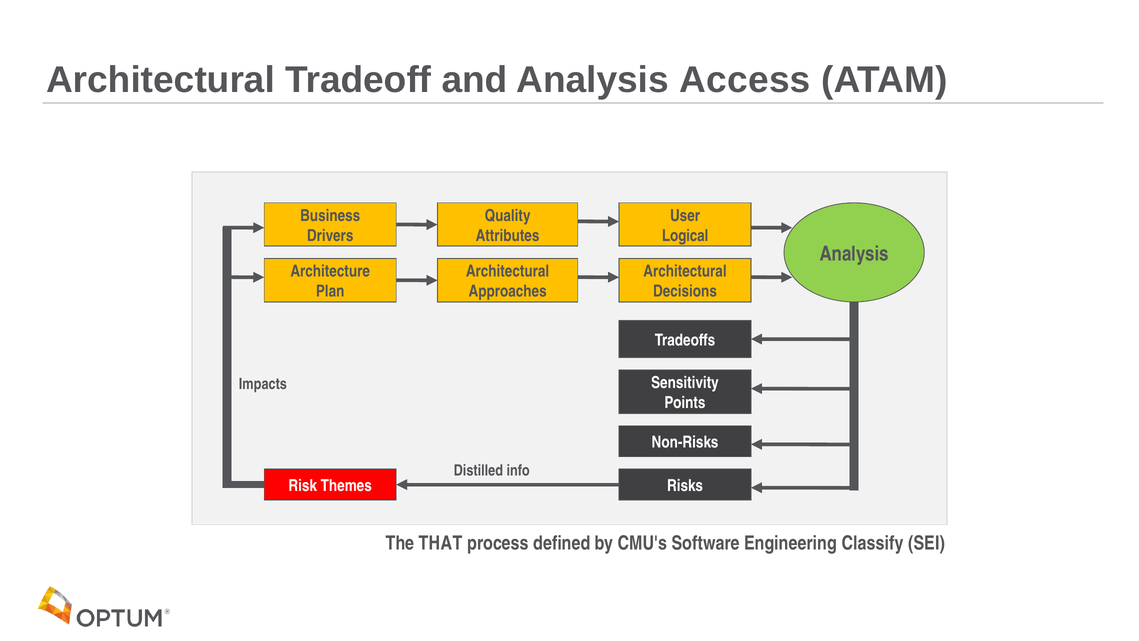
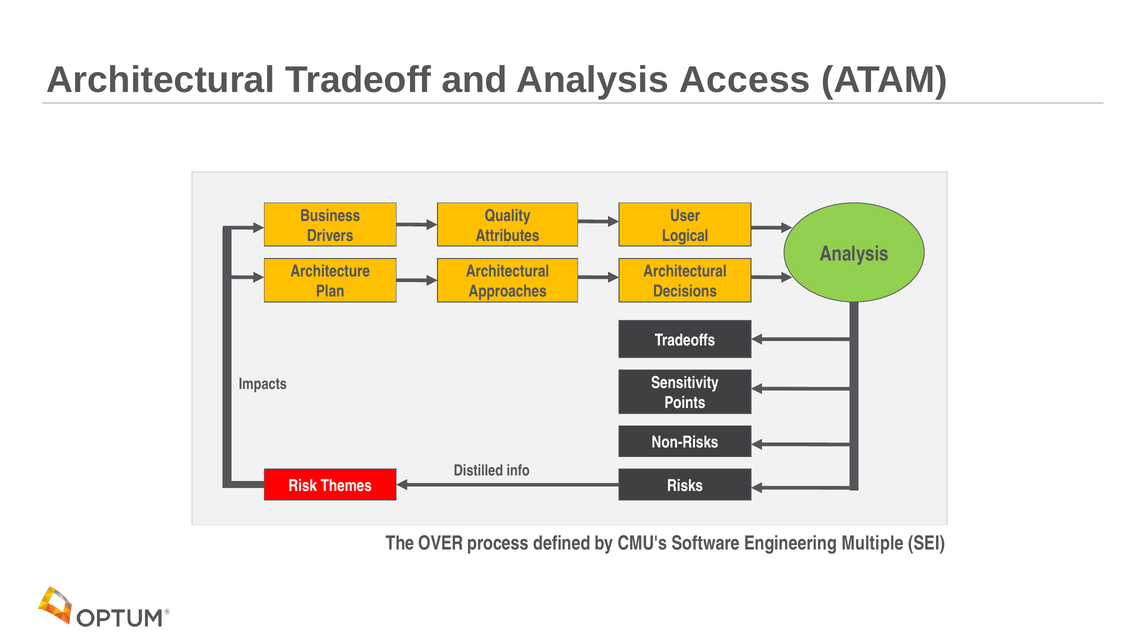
THAT: THAT -> OVER
Classify: Classify -> Multiple
